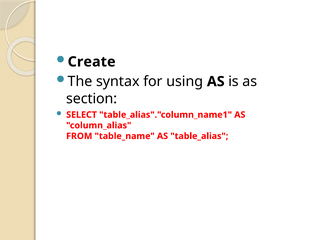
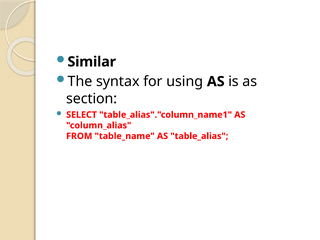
Create: Create -> Similar
